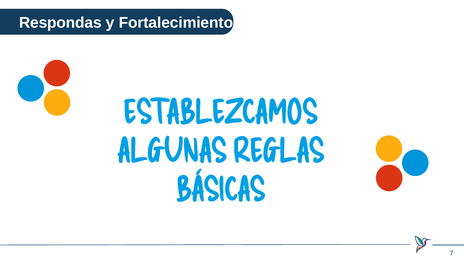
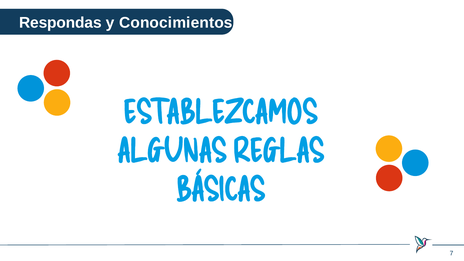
Fortalecimiento: Fortalecimiento -> Conocimientos
